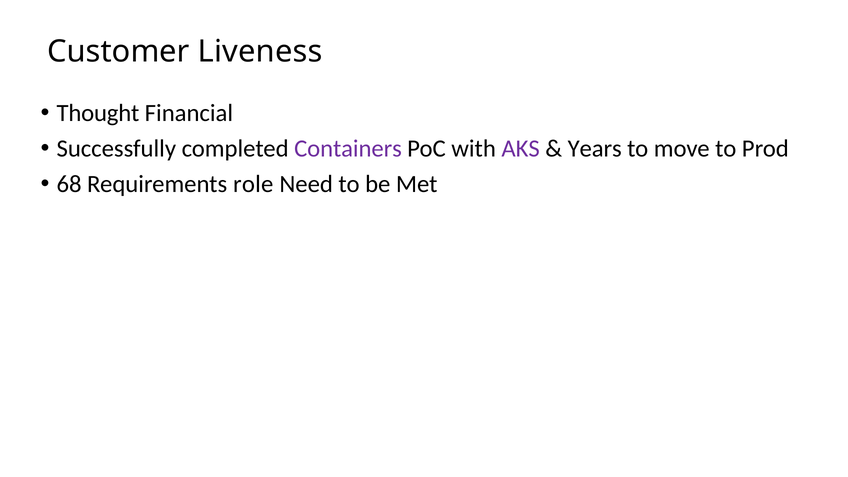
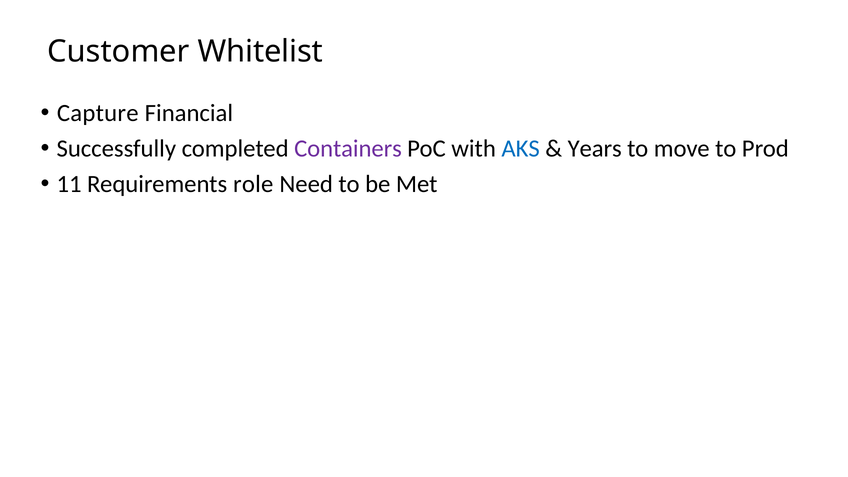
Liveness: Liveness -> Whitelist
Thought: Thought -> Capture
AKS colour: purple -> blue
68: 68 -> 11
